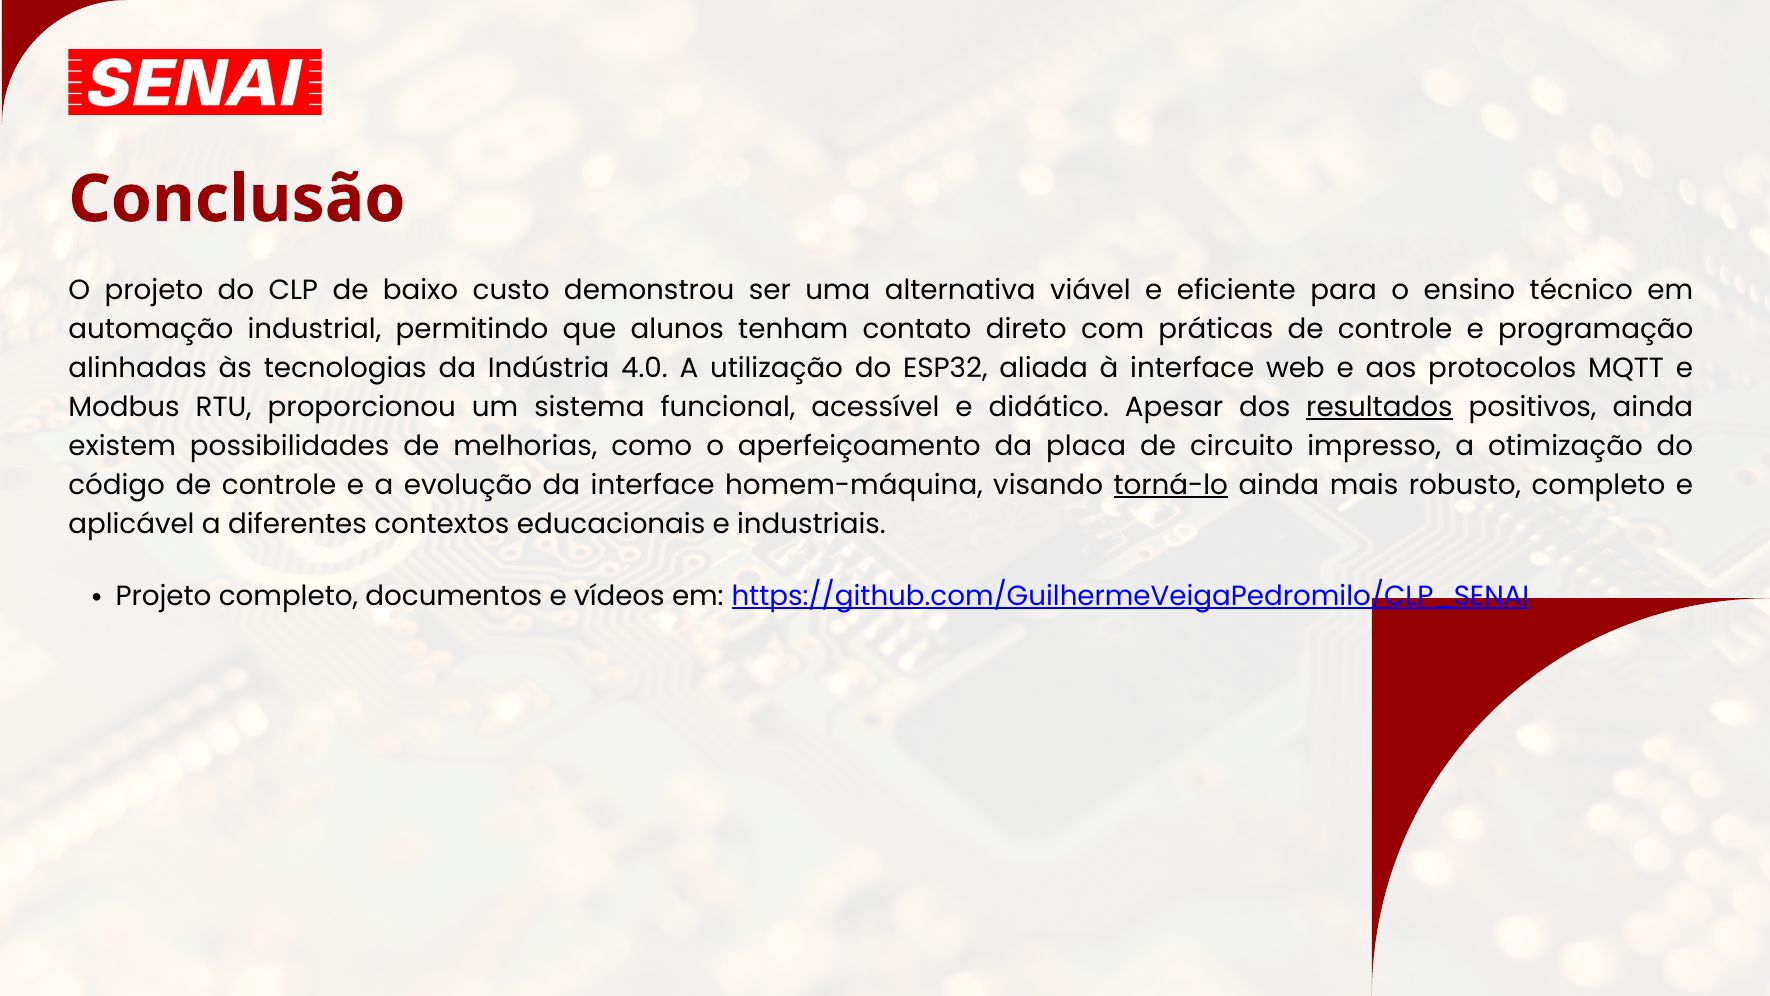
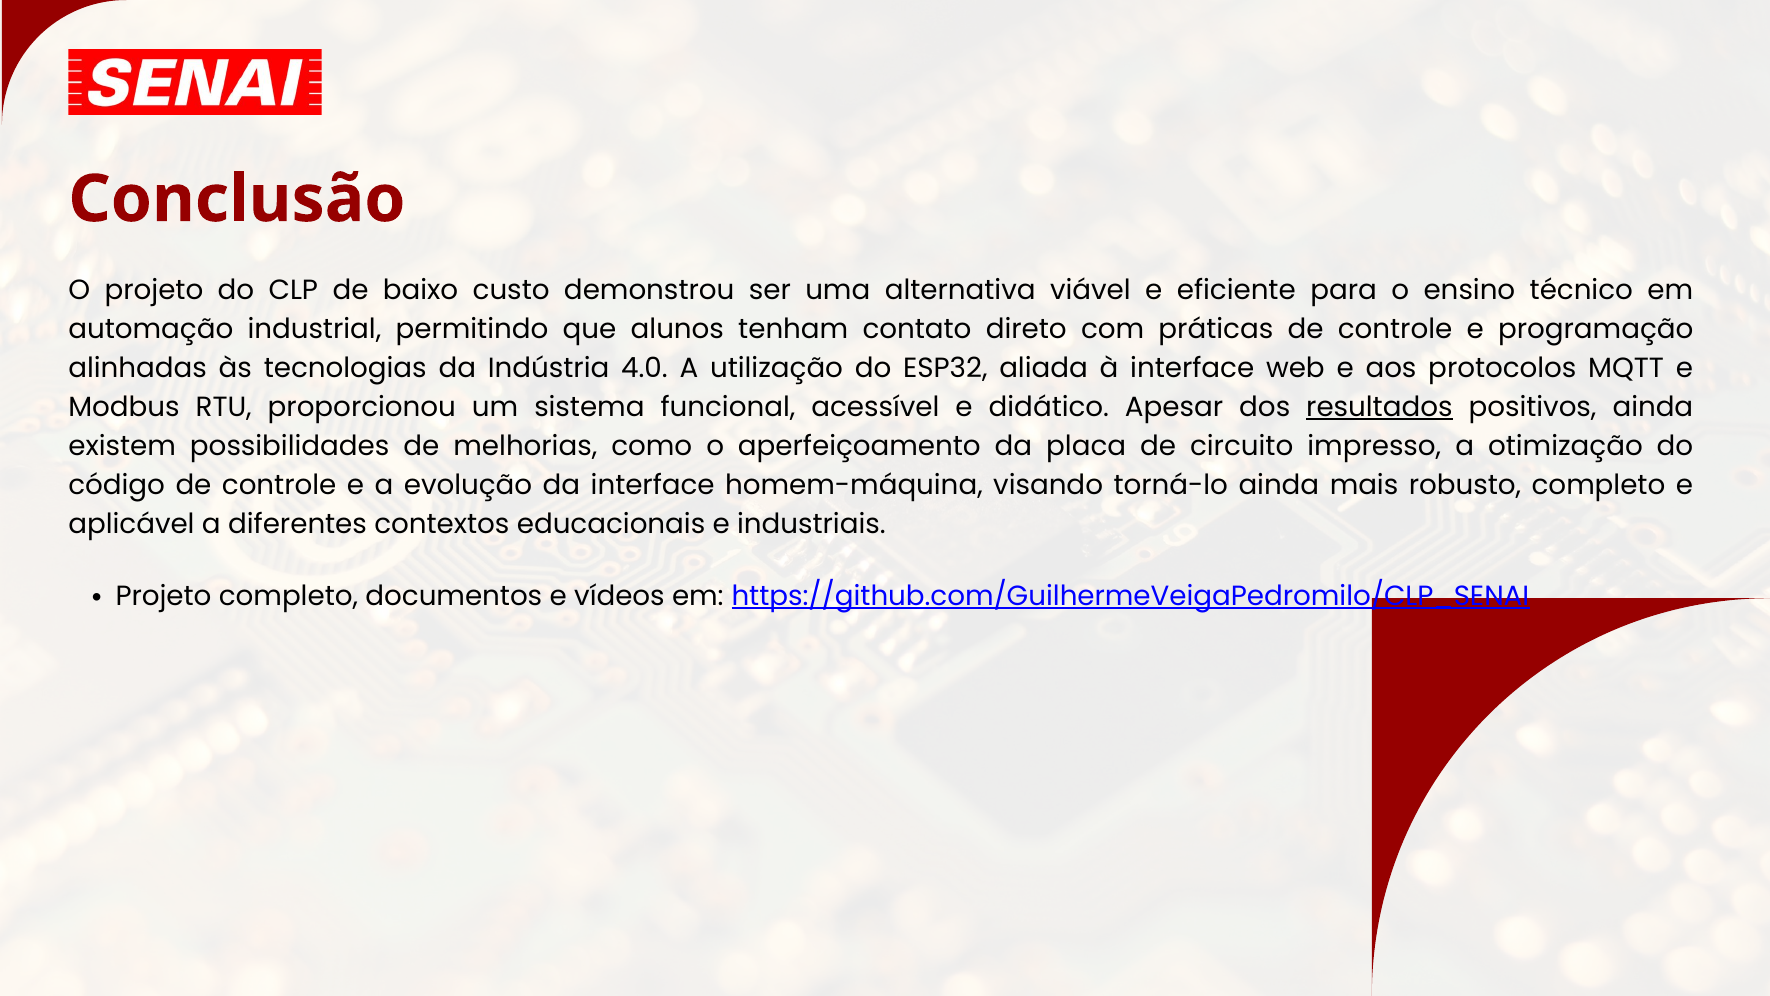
torná-lo underline: present -> none
